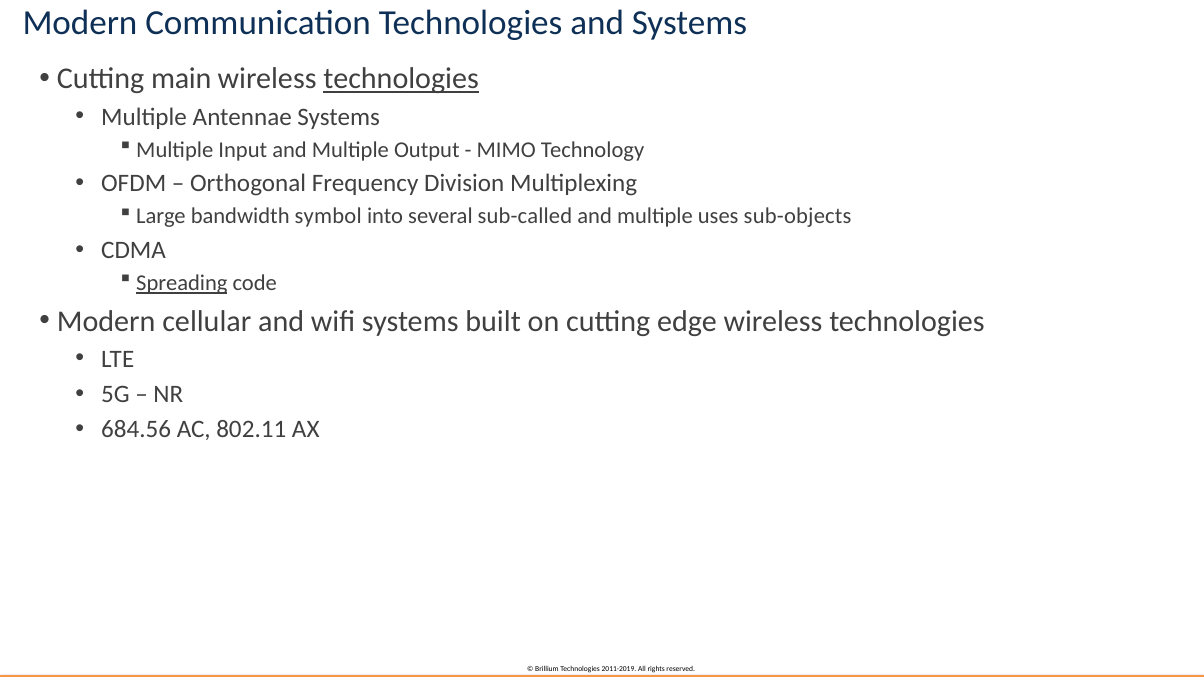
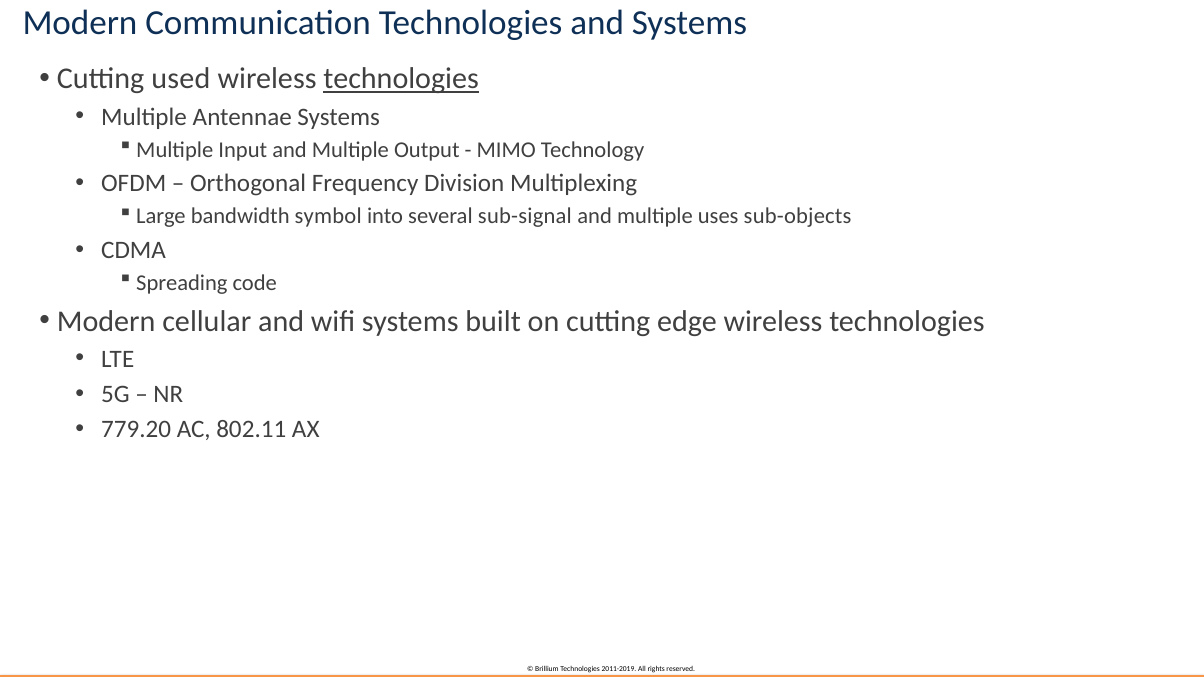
main: main -> used
sub-called: sub-called -> sub-signal
Spreading underline: present -> none
684.56: 684.56 -> 779.20
